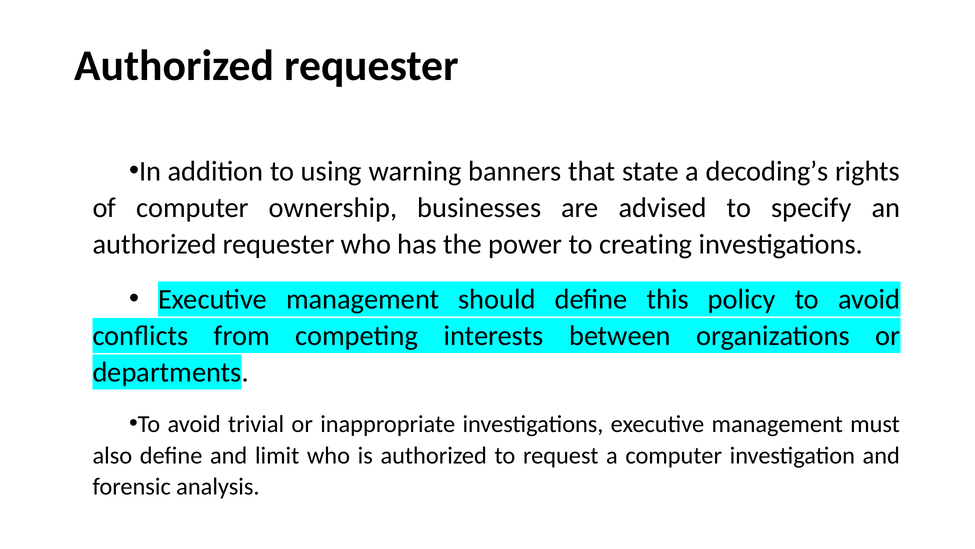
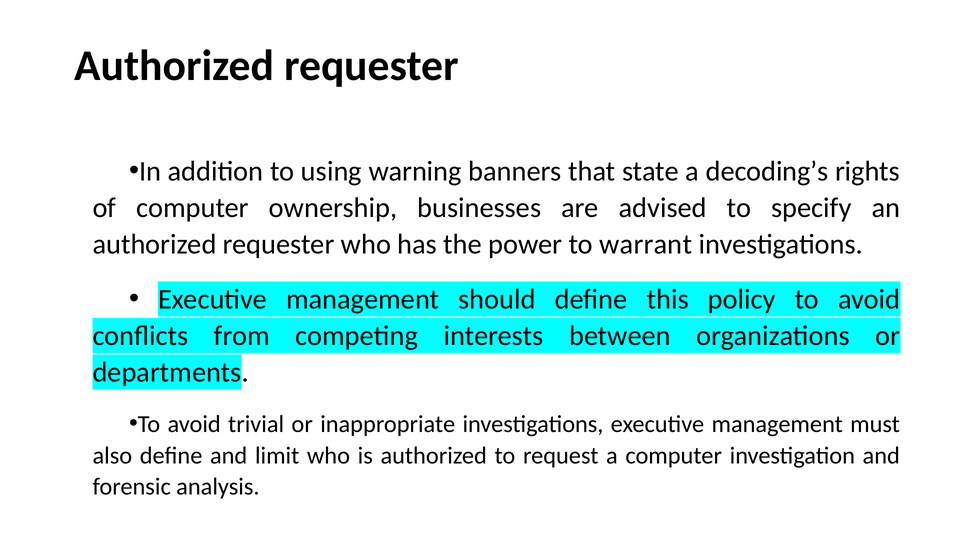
creating: creating -> warrant
